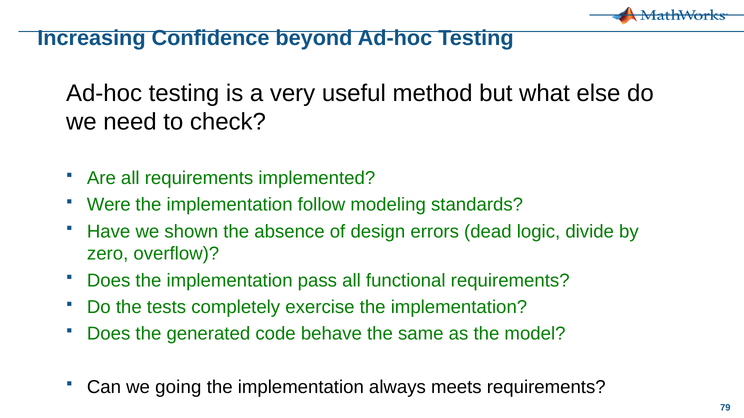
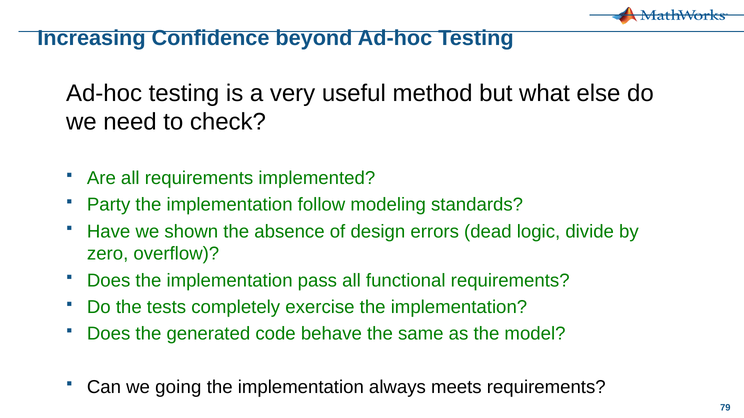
Were: Were -> Party
